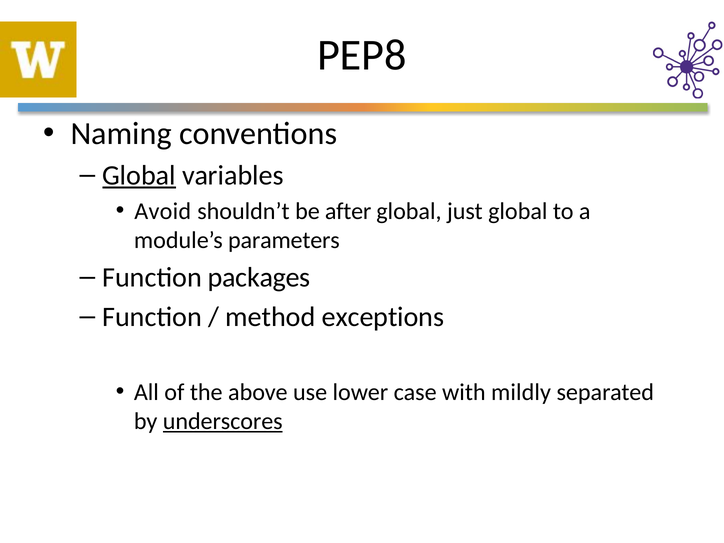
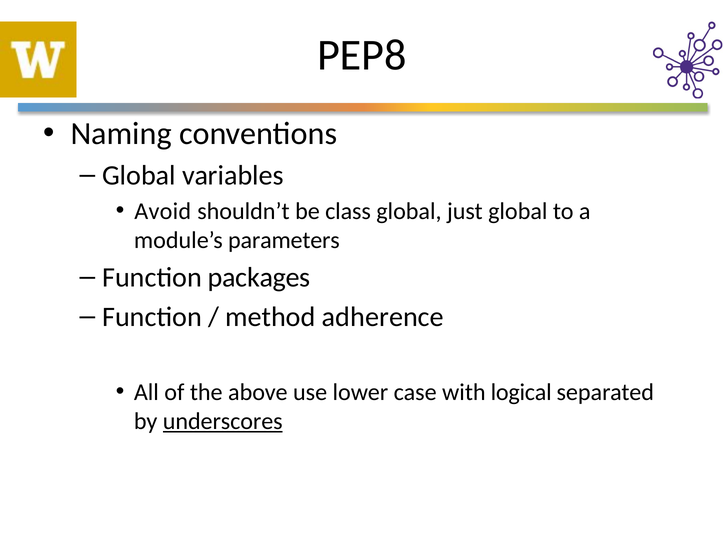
Global at (139, 175) underline: present -> none
after: after -> class
exceptions: exceptions -> adherence
mildly: mildly -> logical
